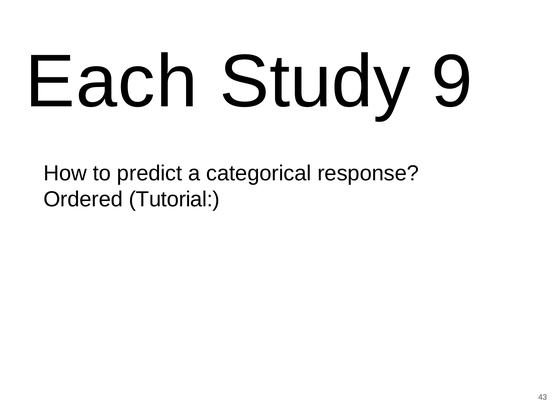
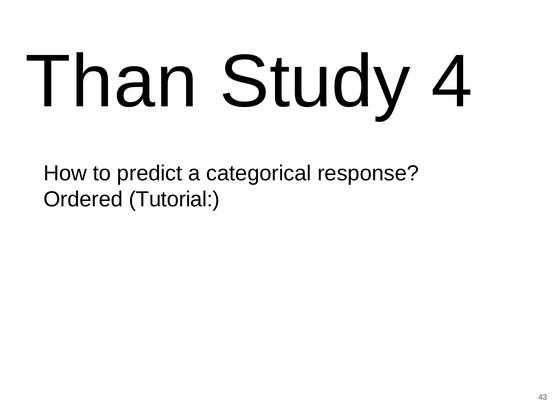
Each: Each -> Than
9: 9 -> 4
